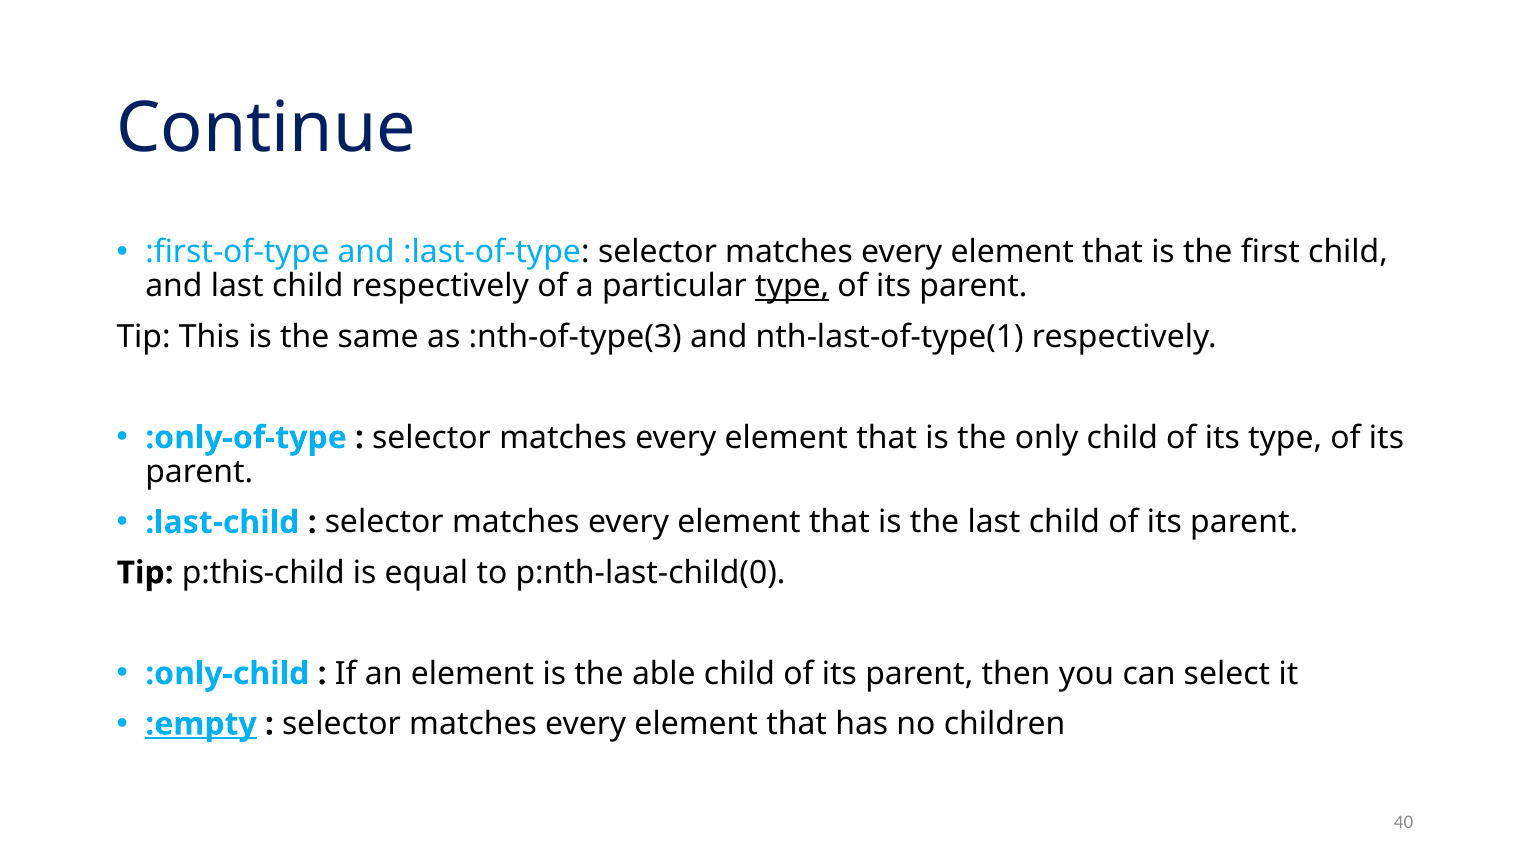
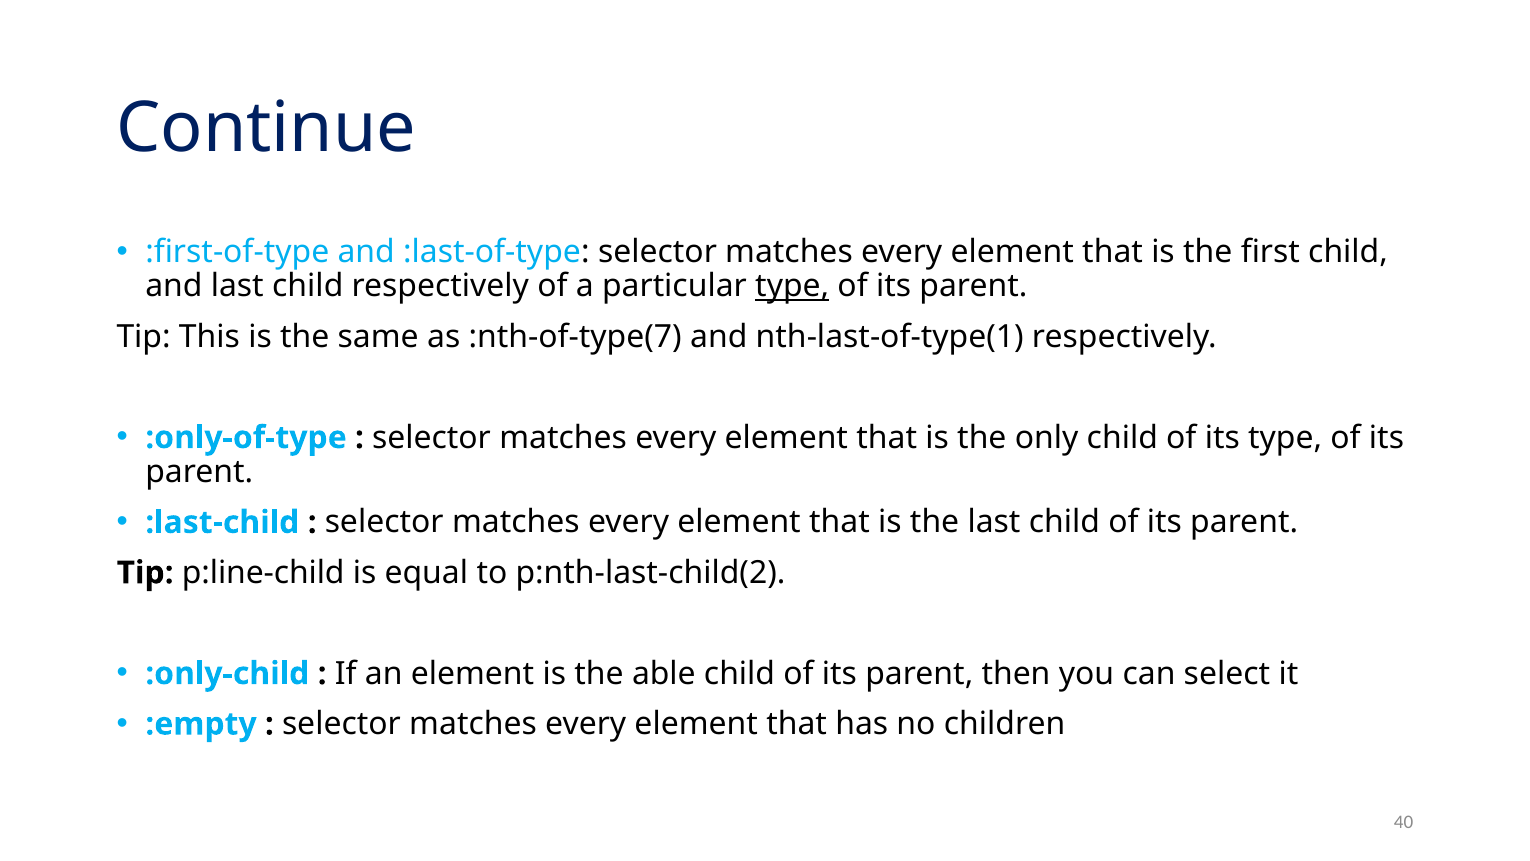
:nth-of-type(3: :nth-of-type(3 -> :nth-of-type(7
p:this-child: p:this-child -> p:line-child
p:nth-last-child(0: p:nth-last-child(0 -> p:nth-last-child(2
:empty underline: present -> none
